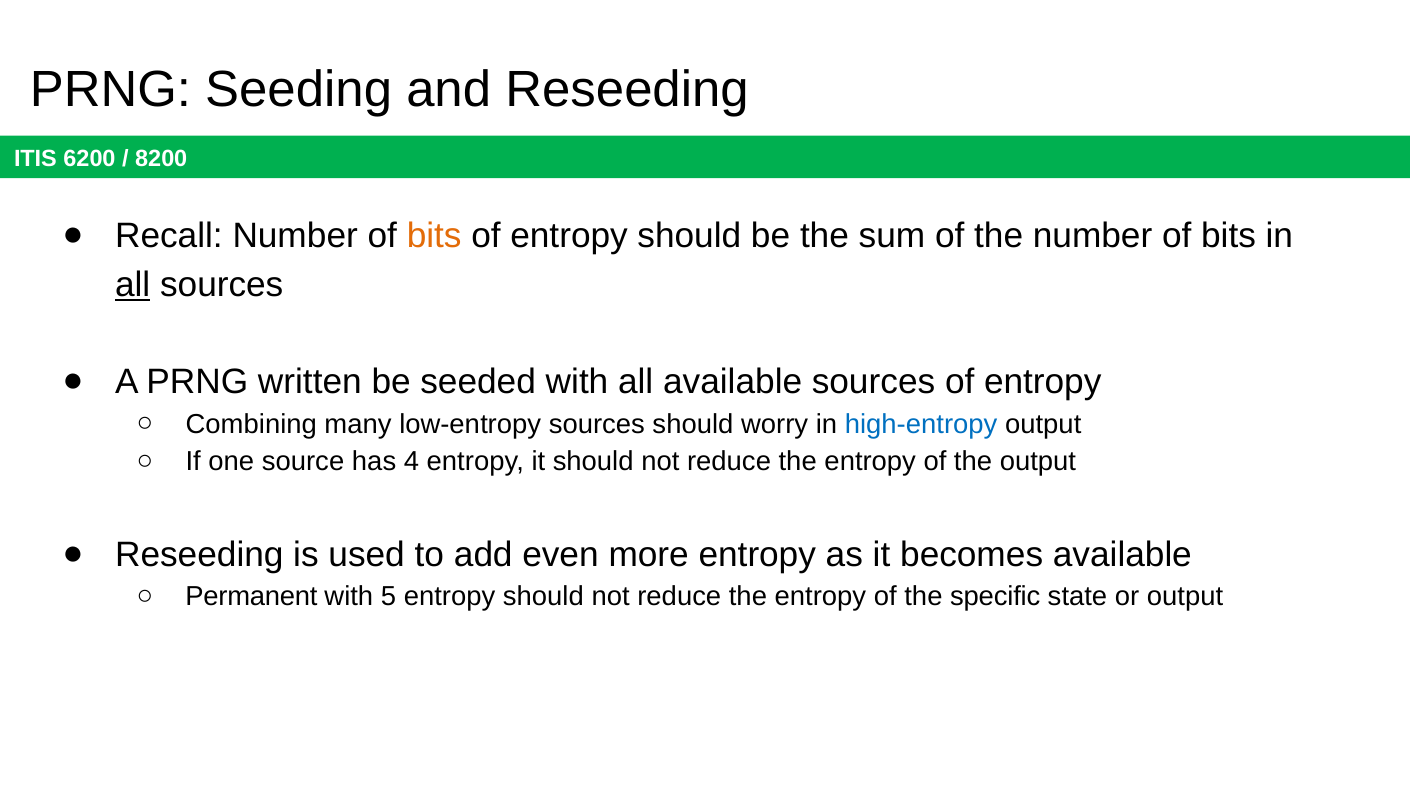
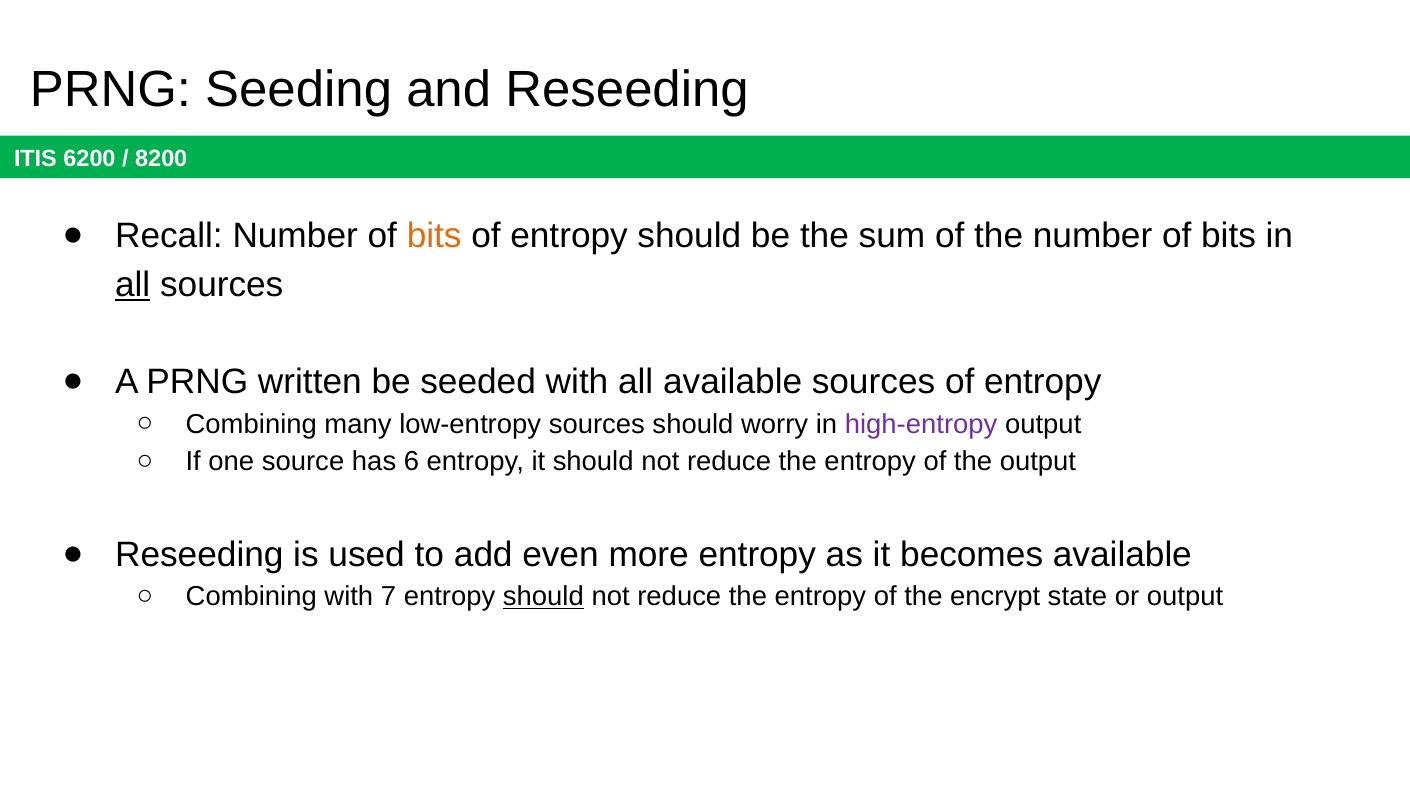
high-entropy colour: blue -> purple
4: 4 -> 6
Permanent at (251, 597): Permanent -> Combining
5: 5 -> 7
should at (543, 597) underline: none -> present
specific: specific -> encrypt
